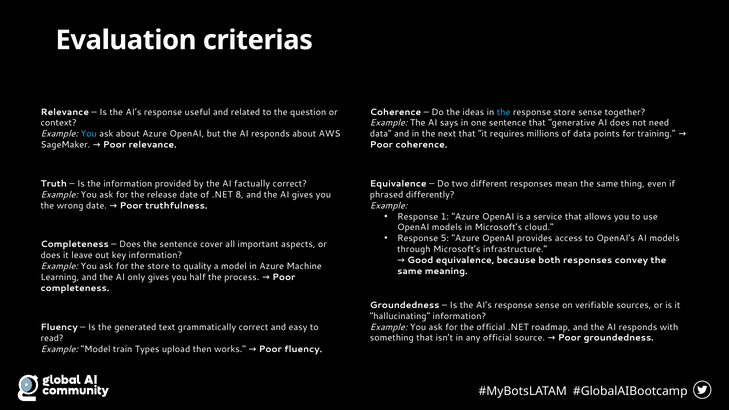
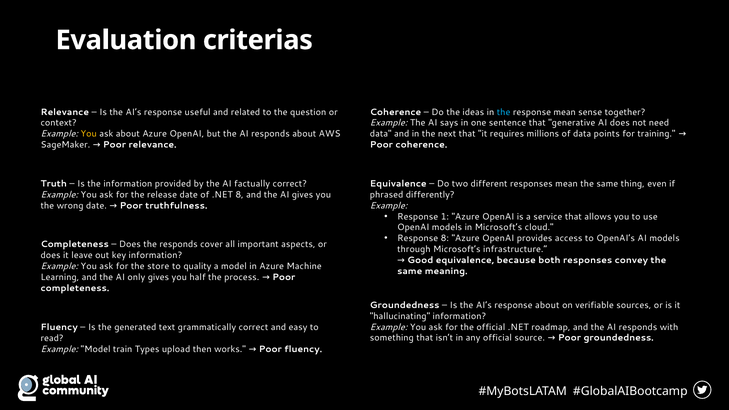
response store: store -> mean
You at (89, 134) colour: light blue -> yellow
Response 5: 5 -> 8
the sentence: sentence -> responds
response sense: sense -> about
